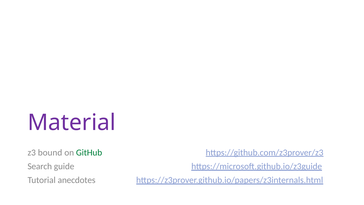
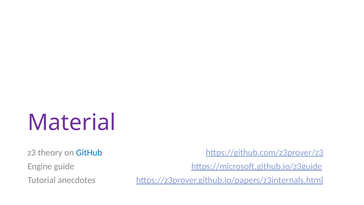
bound: bound -> theory
GitHub colour: green -> blue
Search: Search -> Engine
